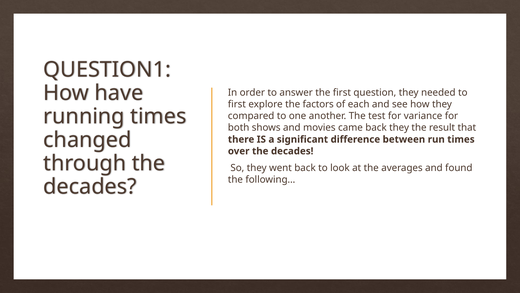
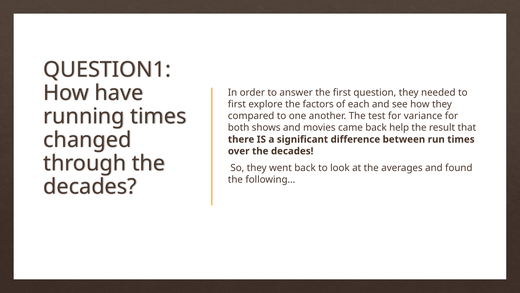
back they: they -> help
